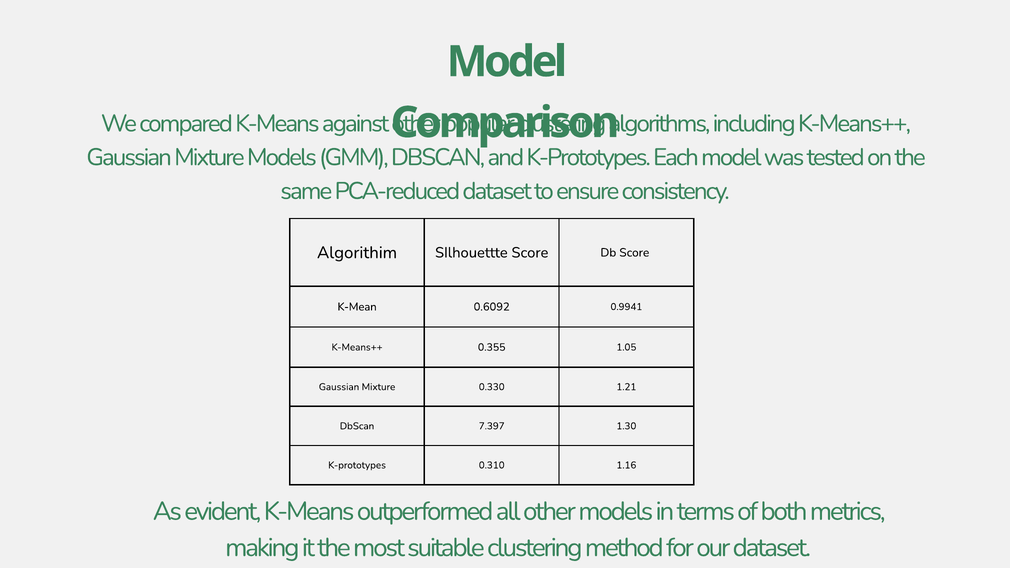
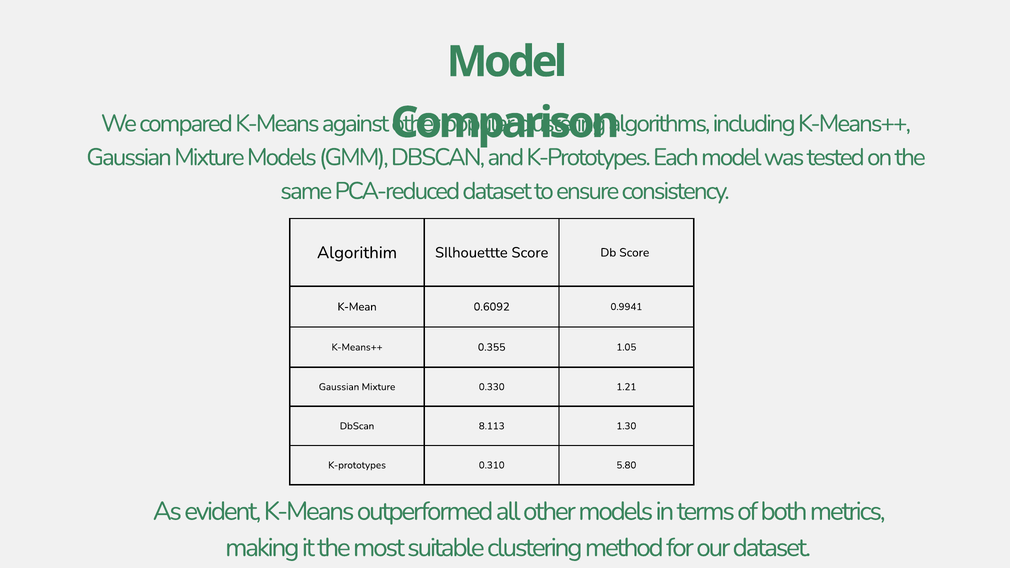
7.397: 7.397 -> 8.113
1.16: 1.16 -> 5.80
